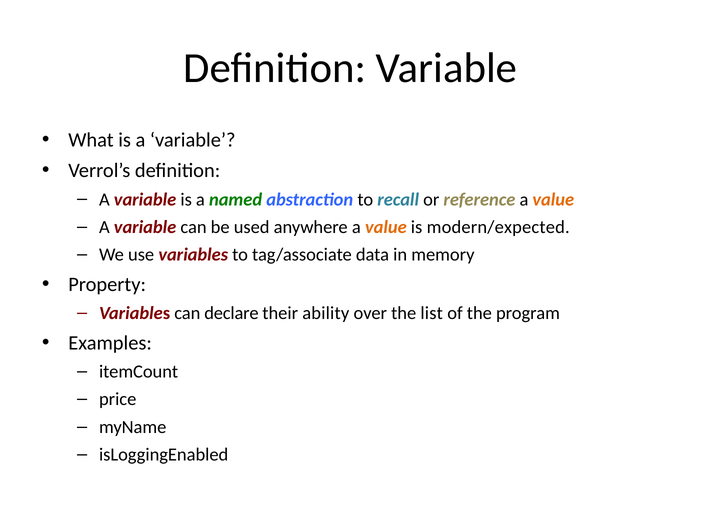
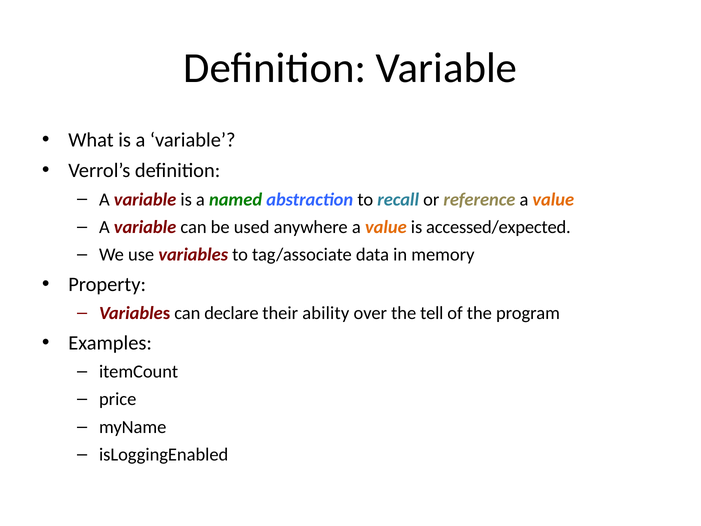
modern/expected: modern/expected -> accessed/expected
list: list -> tell
